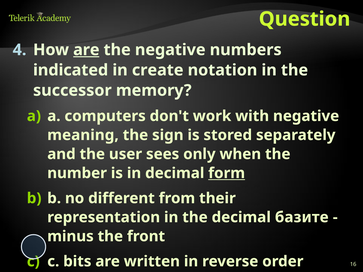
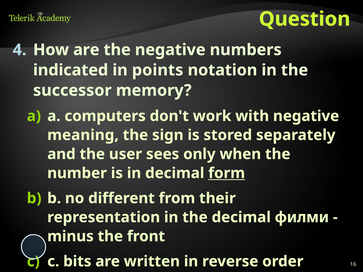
are at (86, 50) underline: present -> none
create: create -> points
базите: базите -> филми
